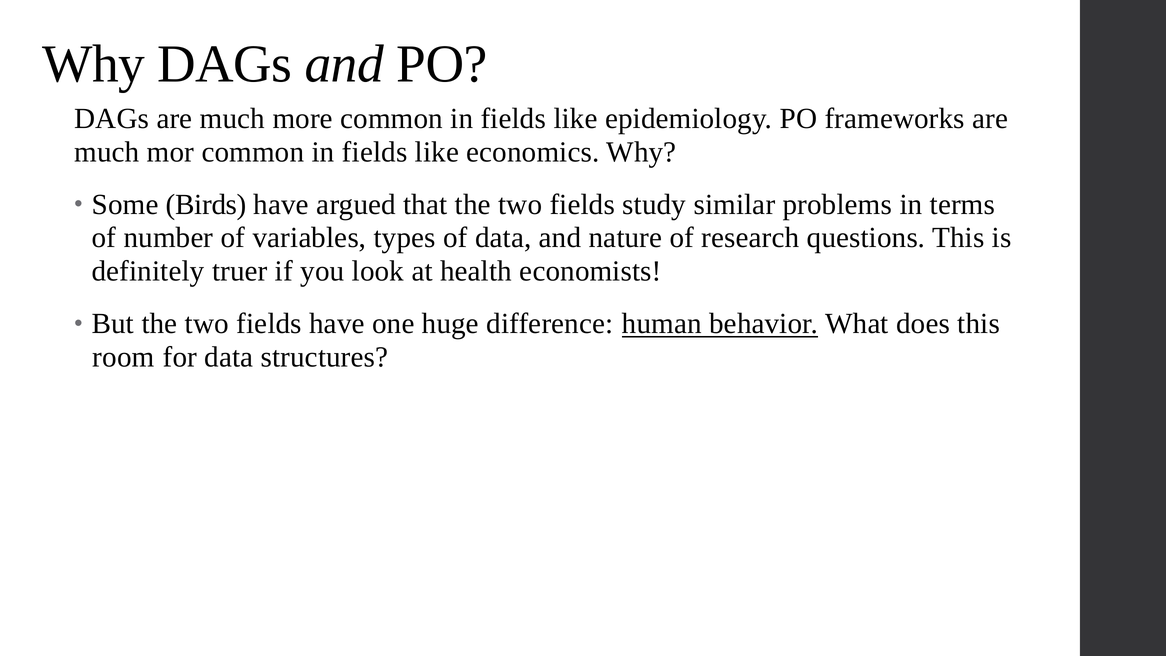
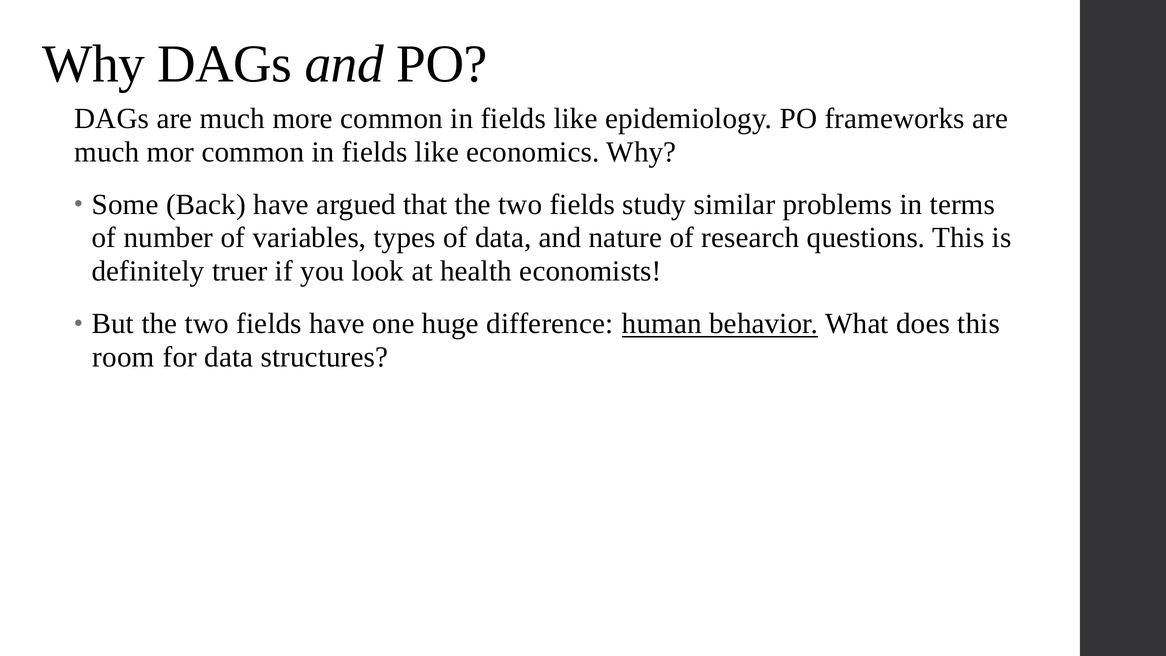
Birds: Birds -> Back
